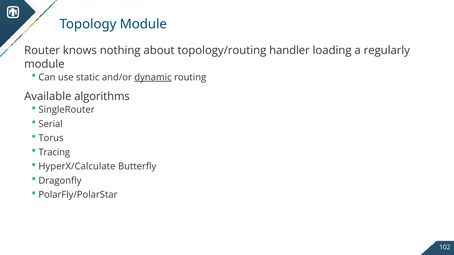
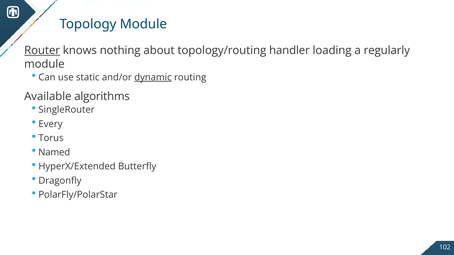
Router underline: none -> present
Serial: Serial -> Every
Tracing: Tracing -> Named
HyperX/Calculate: HyperX/Calculate -> HyperX/Extended
